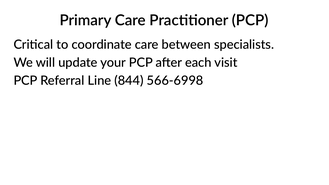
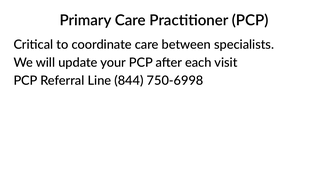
566-6998: 566-6998 -> 750-6998
